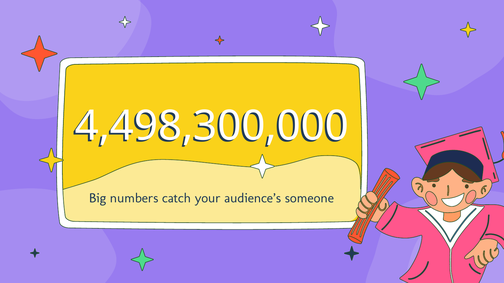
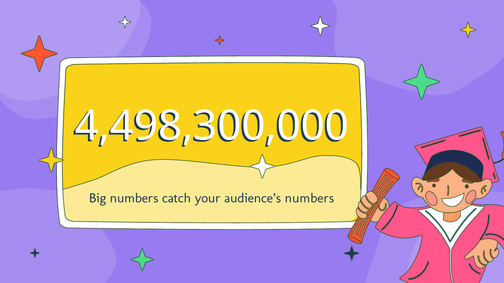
audience’s someone: someone -> numbers
